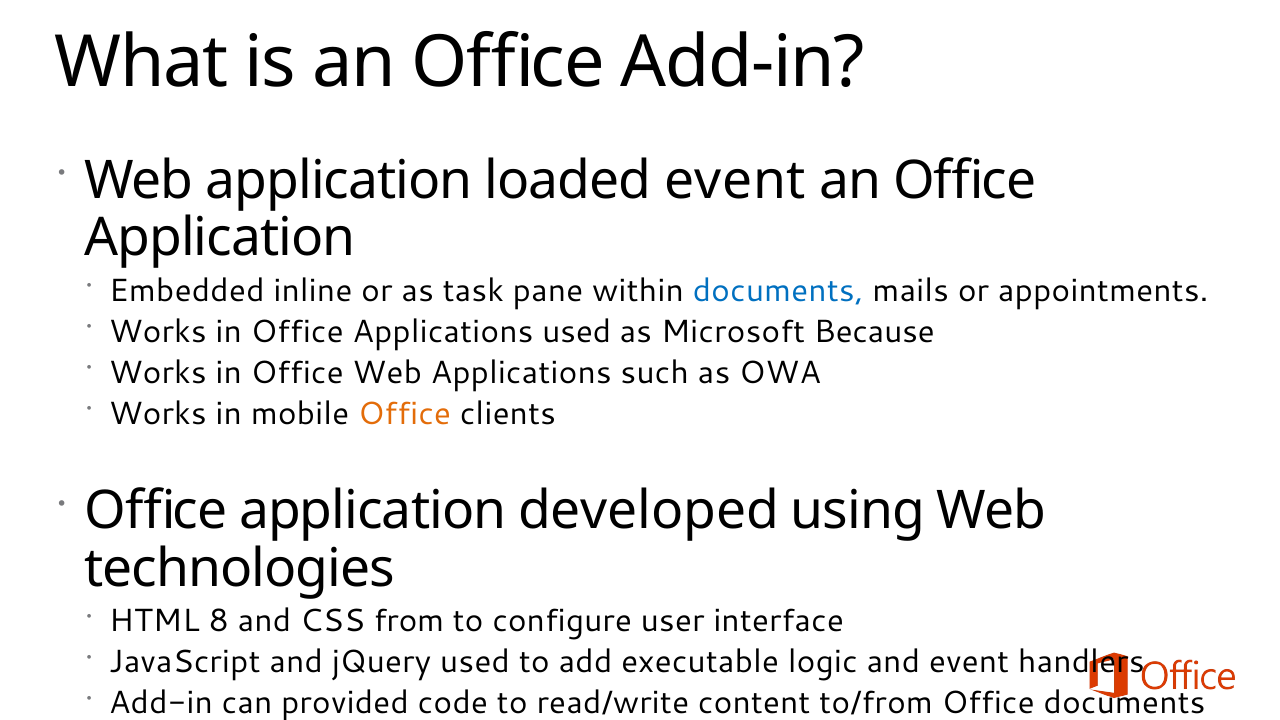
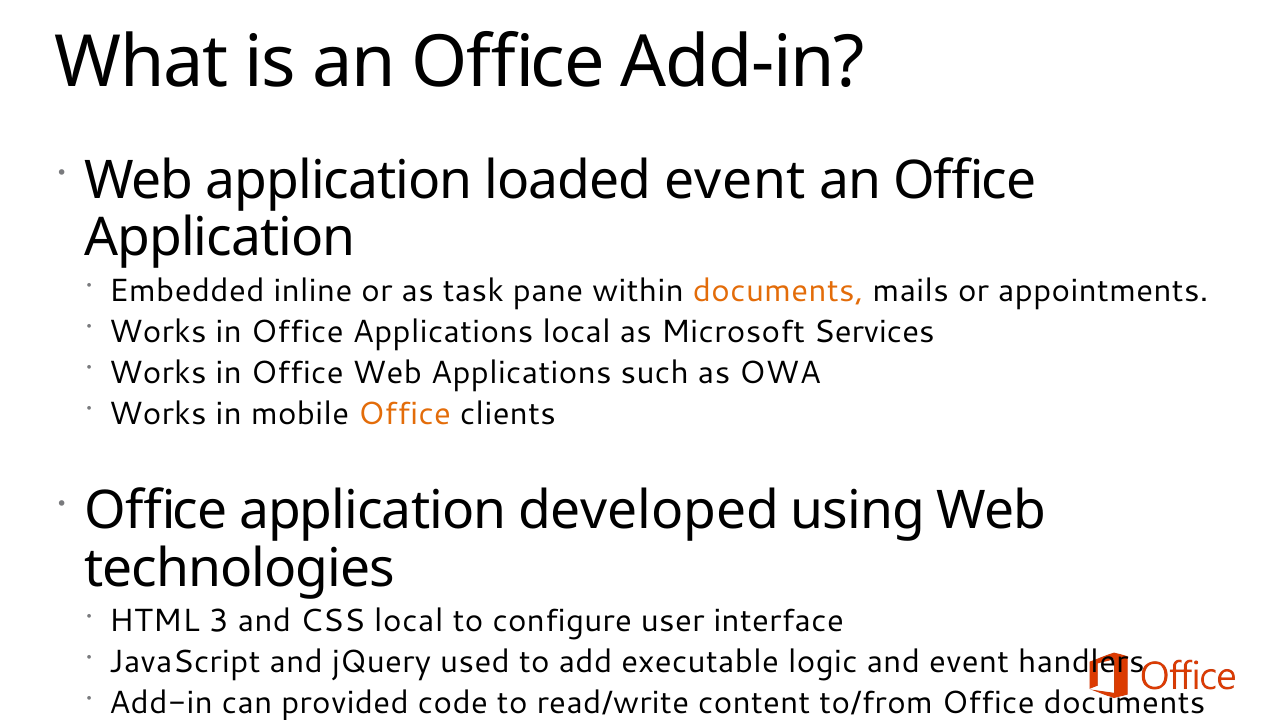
documents at (778, 291) colour: blue -> orange
Applications used: used -> local
Microsoft Because: Because -> Services
8: 8 -> 3
CSS from: from -> local
